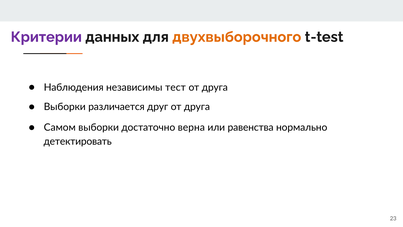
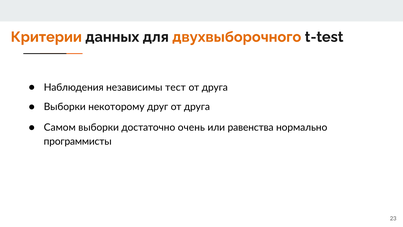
Критерии colour: purple -> orange
различается: различается -> некоторому
верна: верна -> очень
детектировать: детектировать -> программисты
